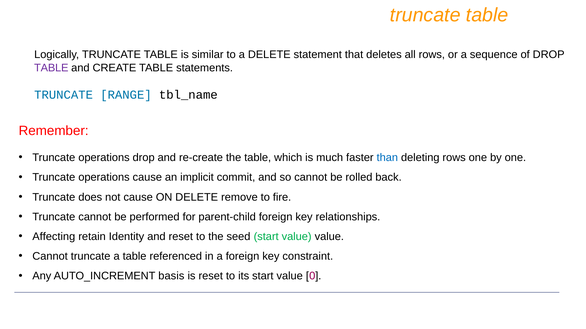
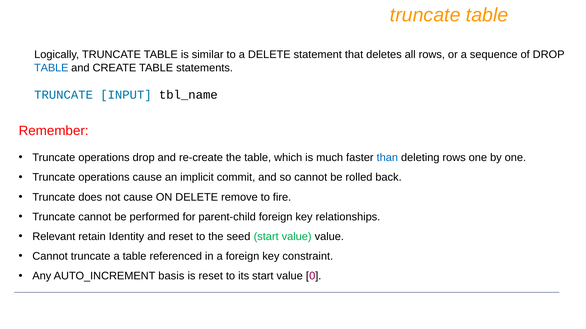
TABLE at (51, 68) colour: purple -> blue
RANGE: RANGE -> INPUT
Affecting: Affecting -> Relevant
